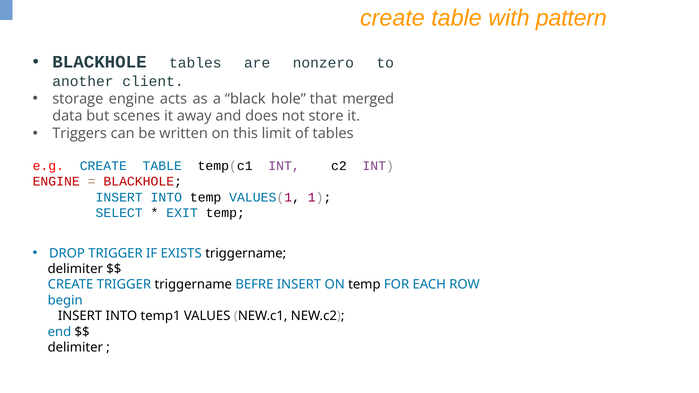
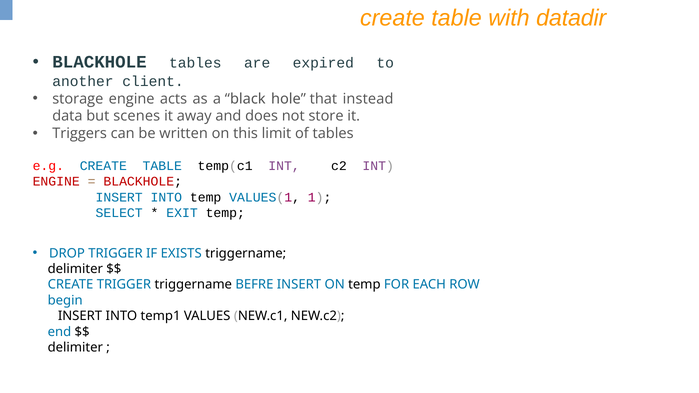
pattern: pattern -> datadir
nonzero: nonzero -> expired
merged: merged -> instead
